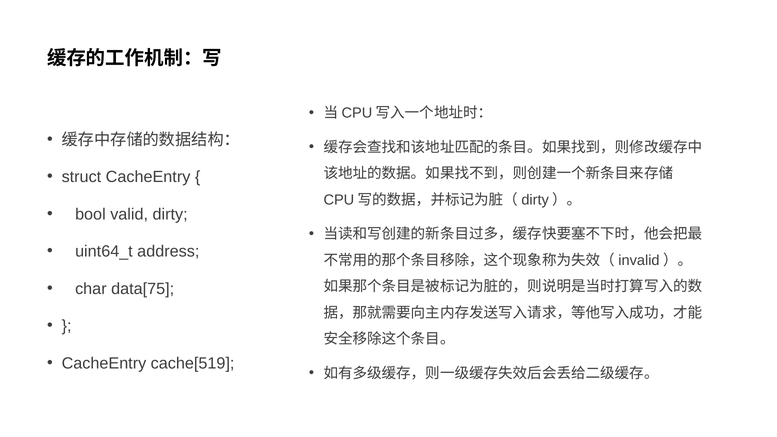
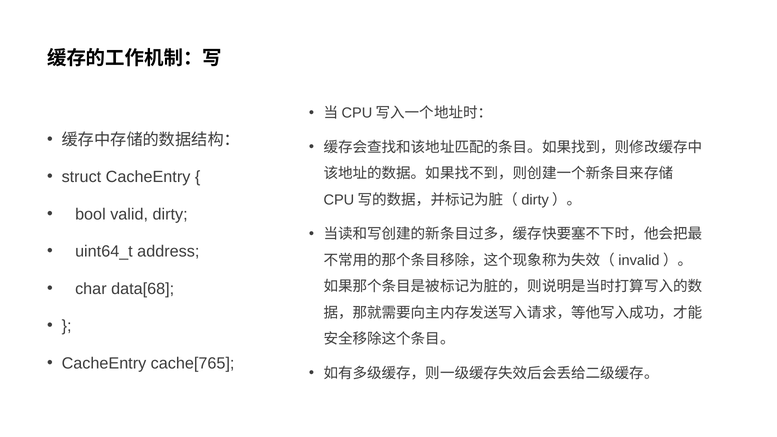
data[75: data[75 -> data[68
cache[519: cache[519 -> cache[765
